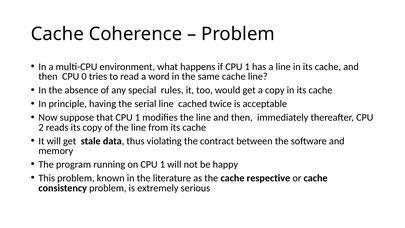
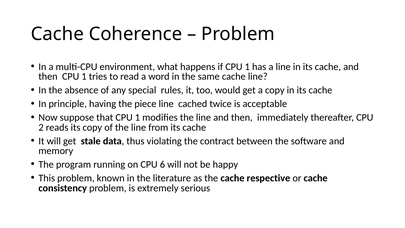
then CPU 0: 0 -> 1
serial: serial -> piece
on CPU 1: 1 -> 6
